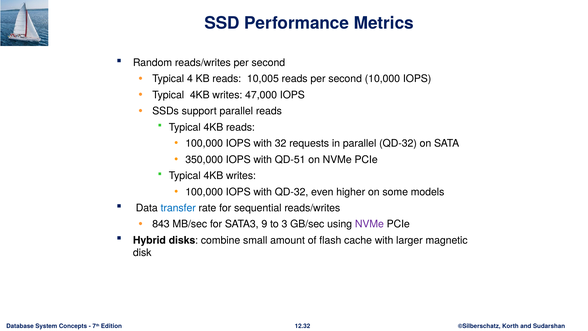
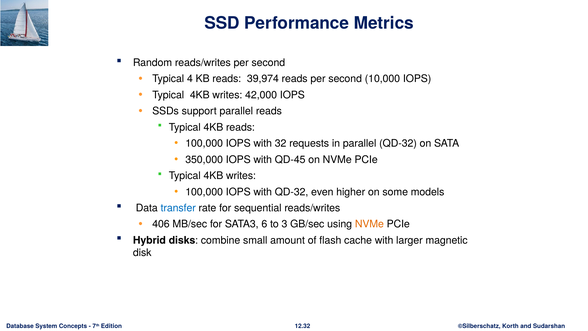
10,005: 10,005 -> 39,974
47,000: 47,000 -> 42,000
QD-51: QD-51 -> QD-45
843: 843 -> 406
9: 9 -> 6
NVMe at (369, 224) colour: purple -> orange
